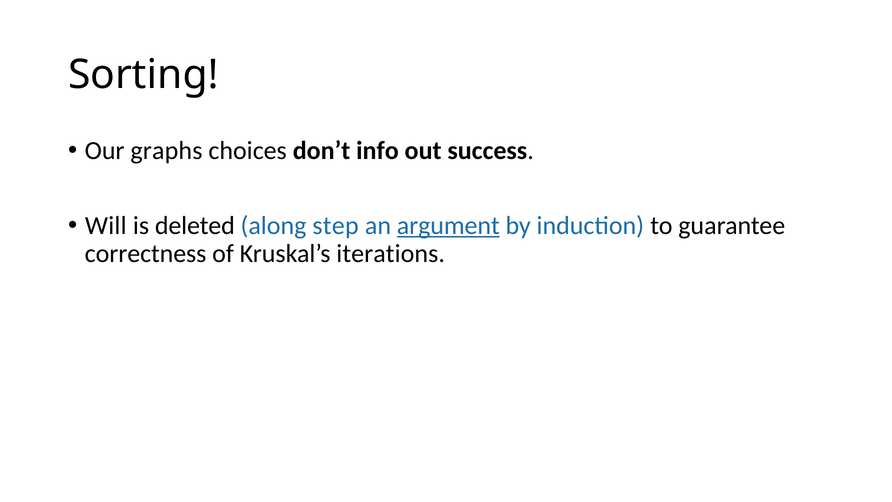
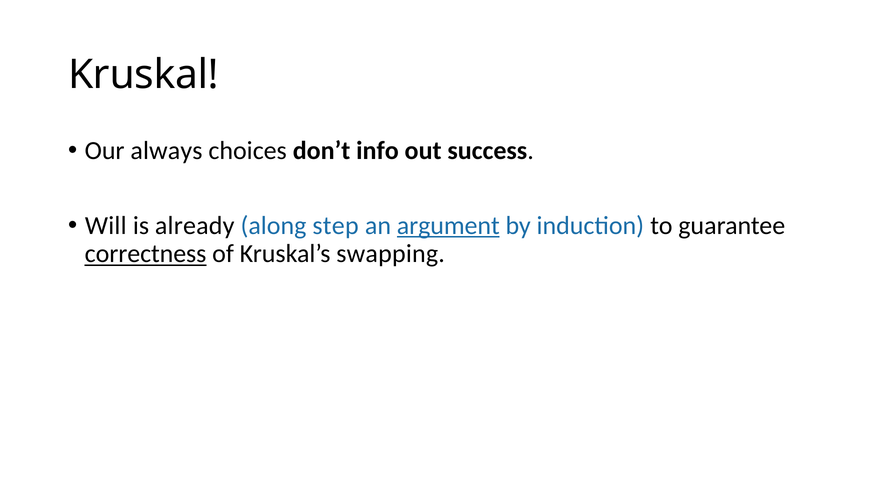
Sorting: Sorting -> Kruskal
graphs: graphs -> always
deleted: deleted -> already
correctness underline: none -> present
iterations: iterations -> swapping
